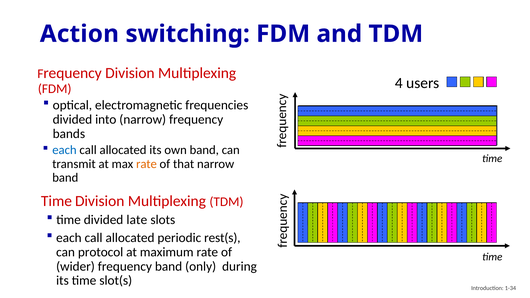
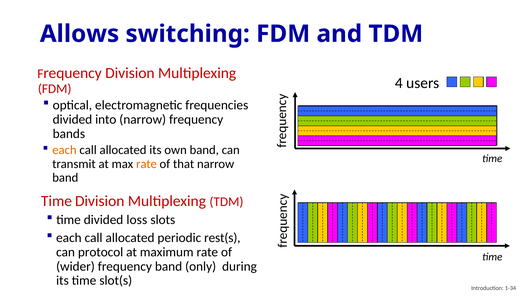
Action: Action -> Allows
each at (64, 150) colour: blue -> orange
late: late -> loss
